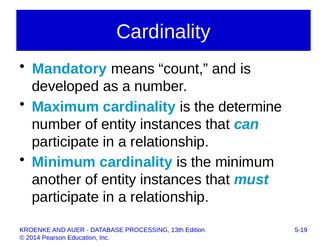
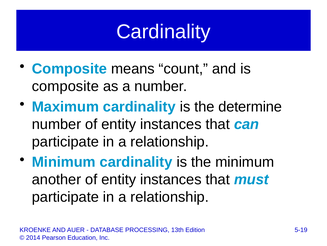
Mandatory at (69, 69): Mandatory -> Composite
developed at (65, 86): developed -> composite
